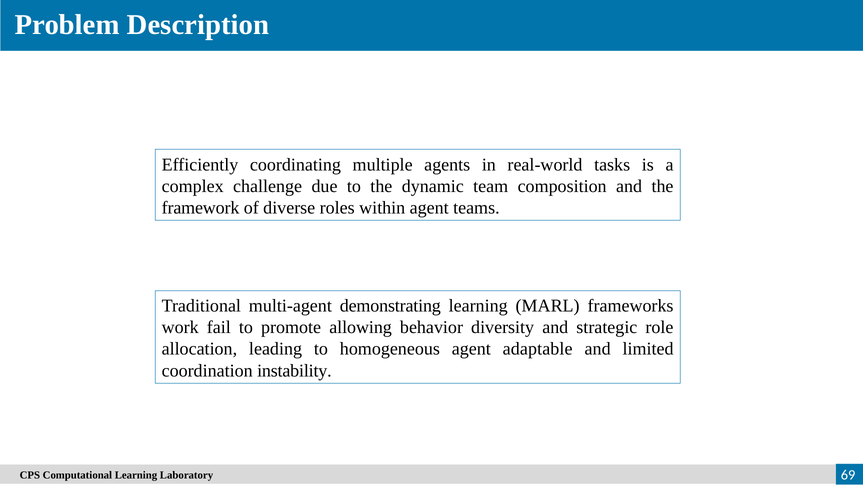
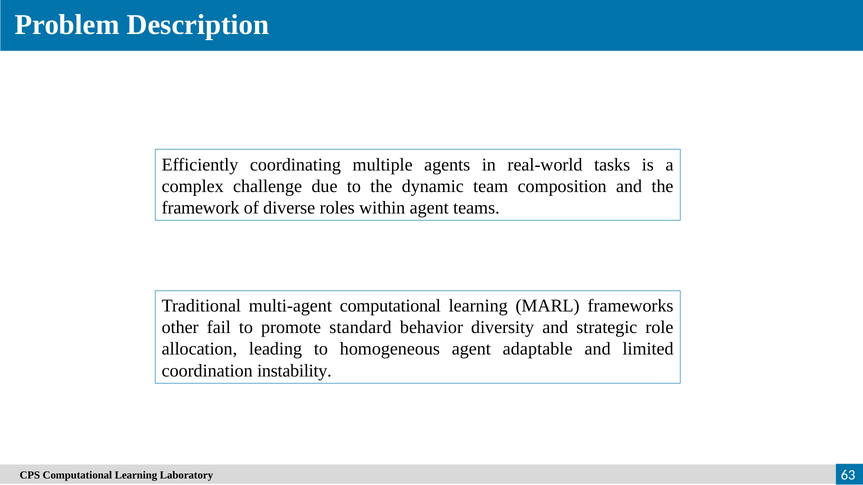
multi-agent demonstrating: demonstrating -> computational
work: work -> other
allowing: allowing -> standard
69: 69 -> 63
